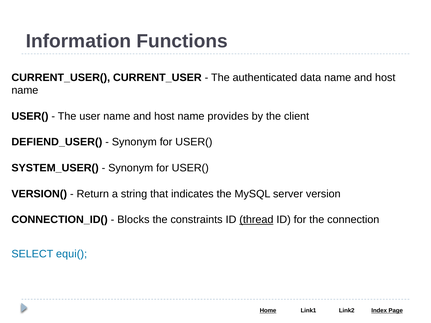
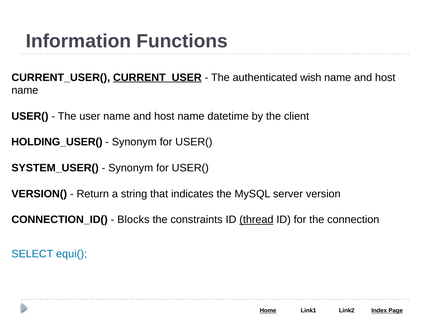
CURRENT_USER underline: none -> present
data: data -> wish
provides: provides -> datetime
DEFIEND_USER(: DEFIEND_USER( -> HOLDING_USER(
